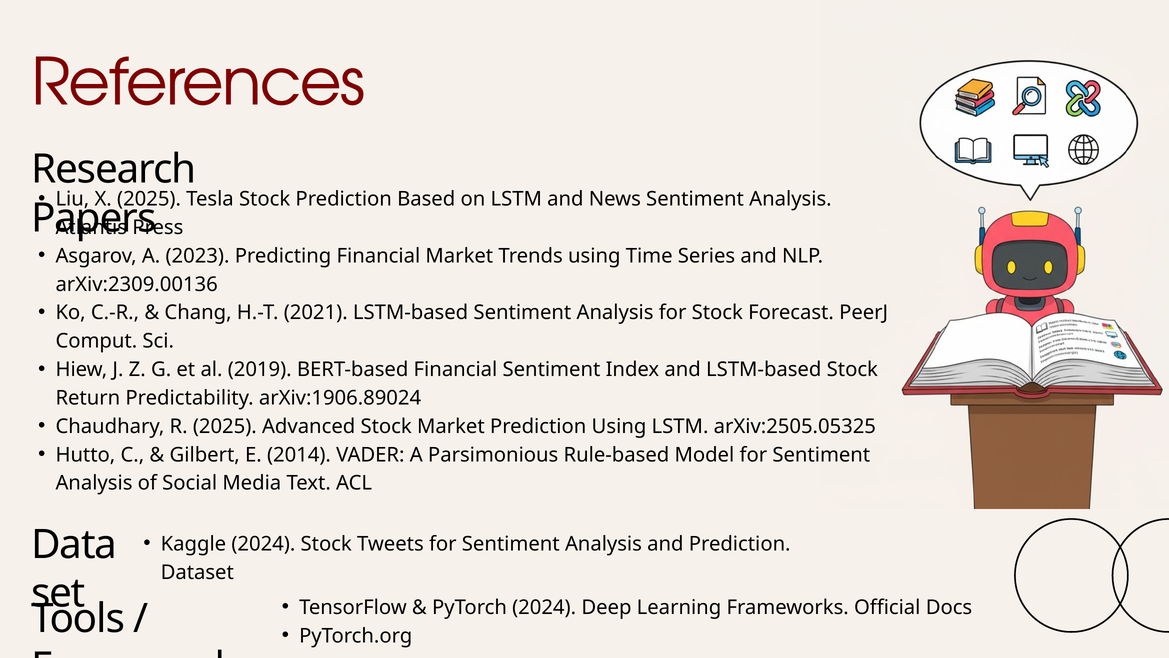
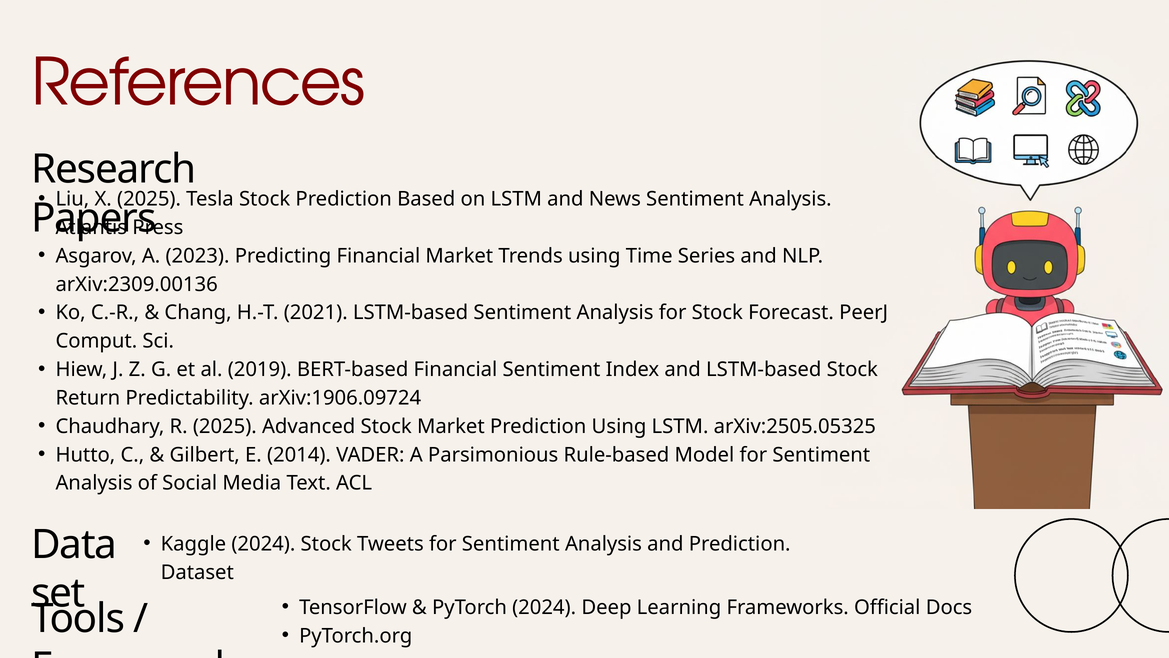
arXiv:1906.89024: arXiv:1906.89024 -> arXiv:1906.09724
